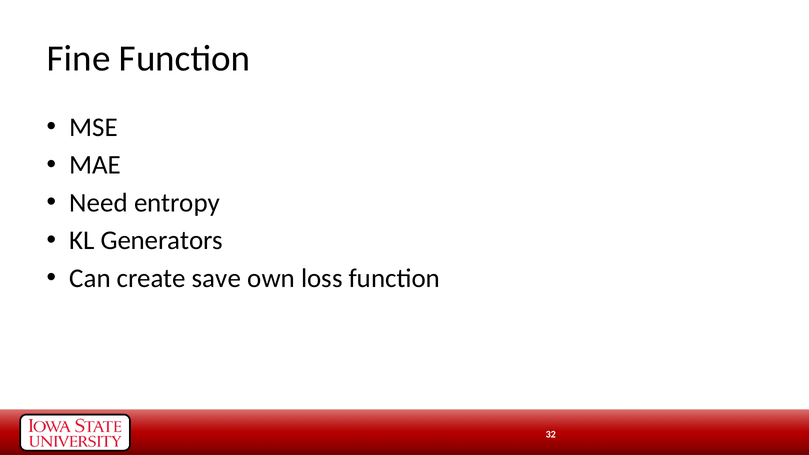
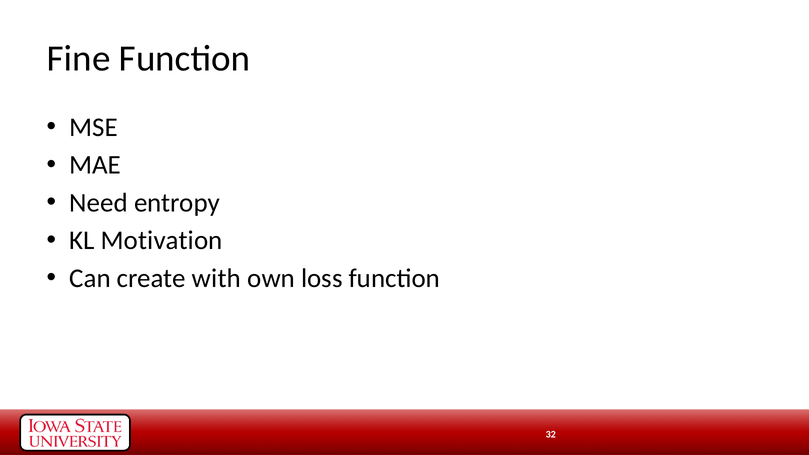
Generators: Generators -> Motivation
save: save -> with
